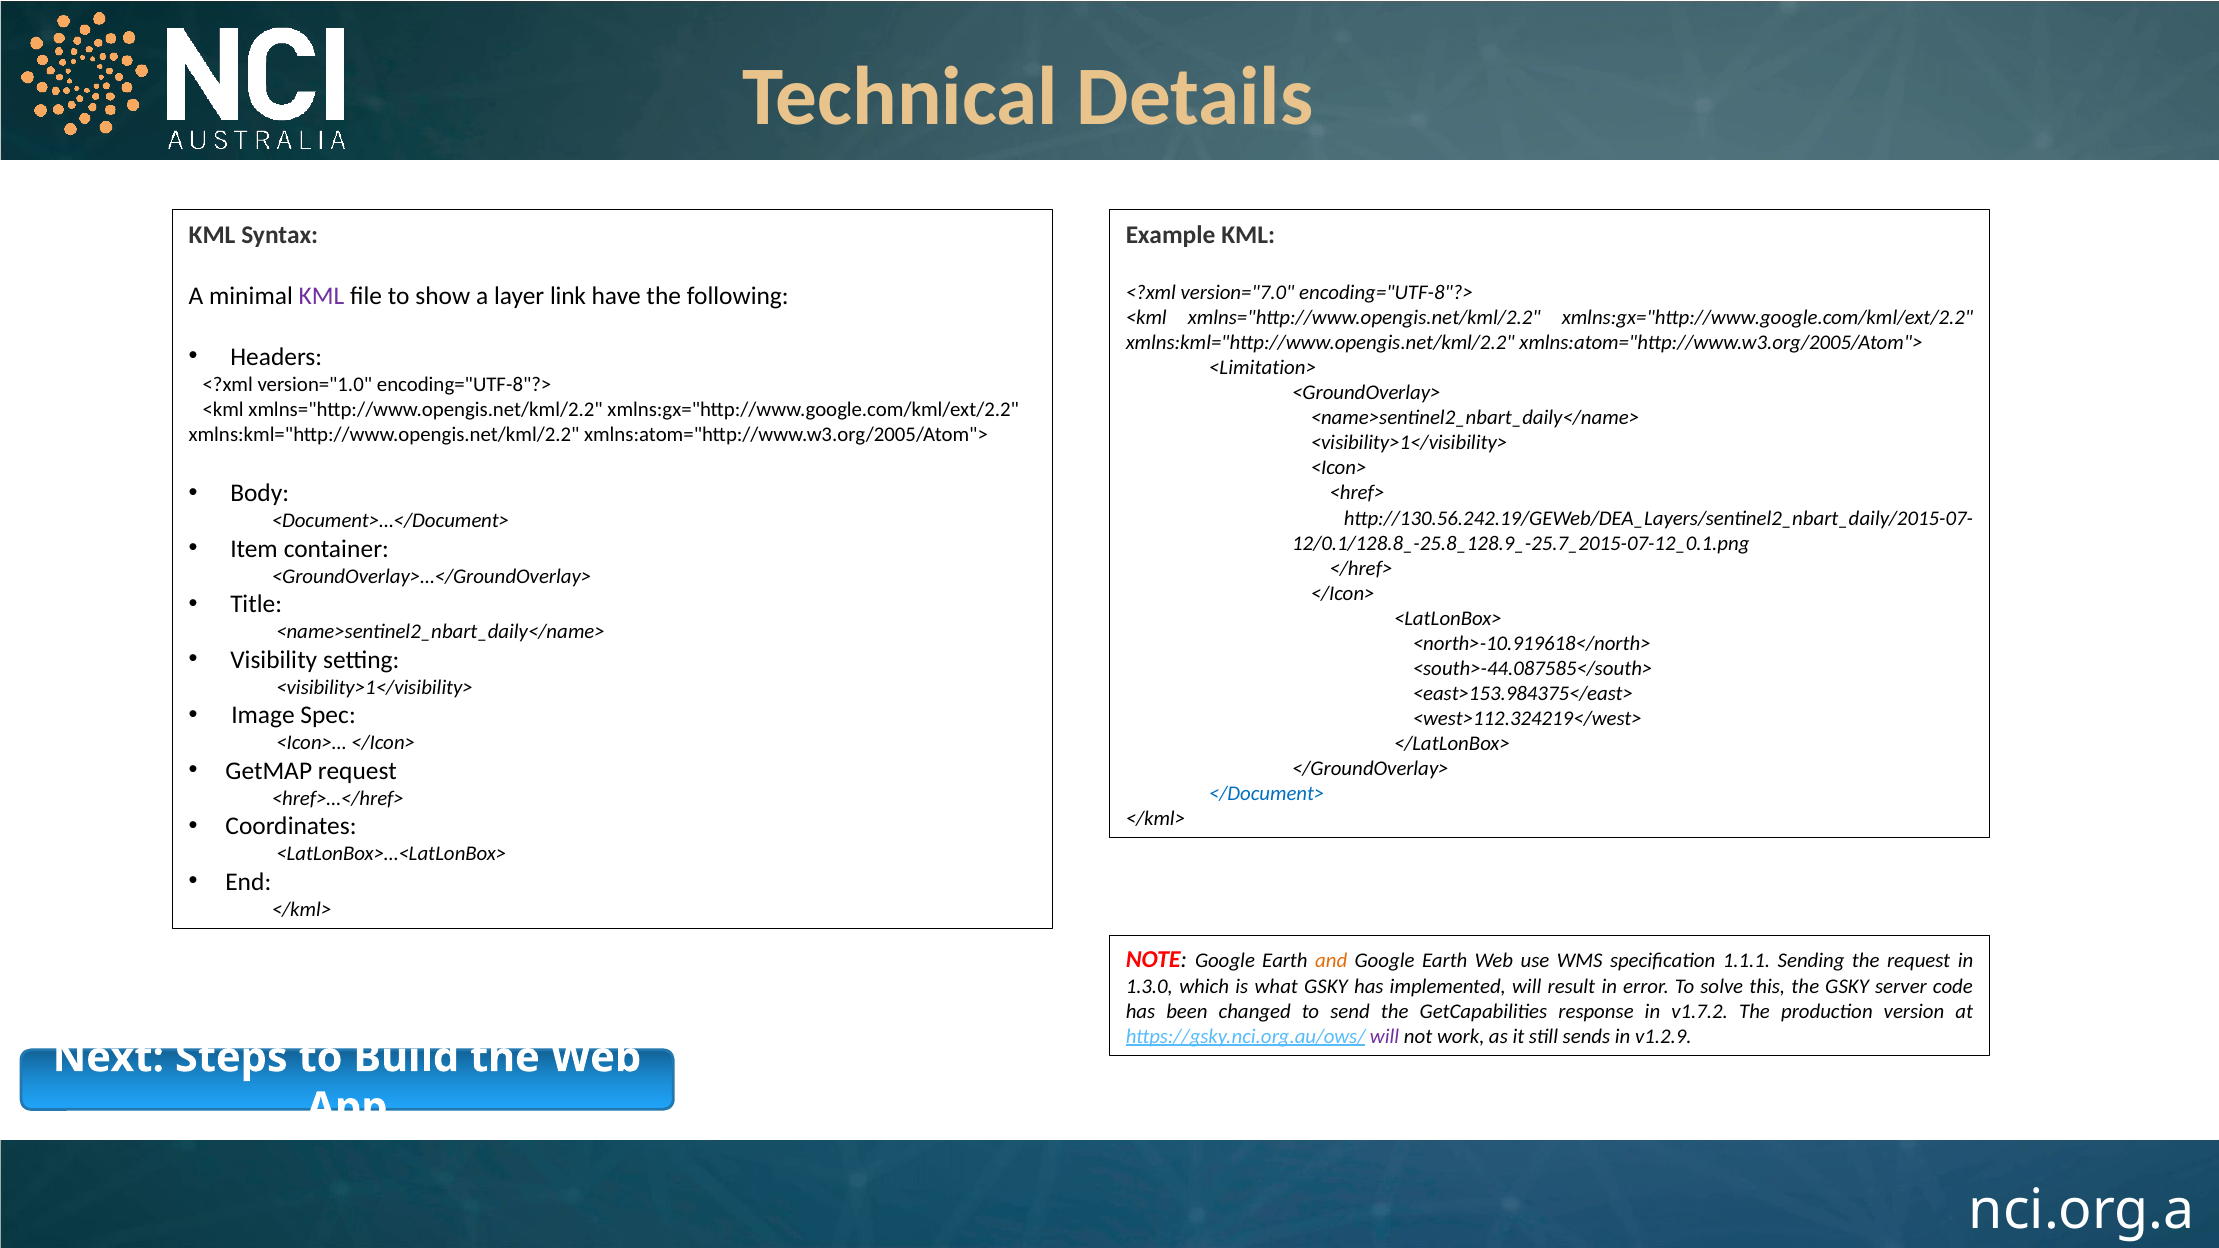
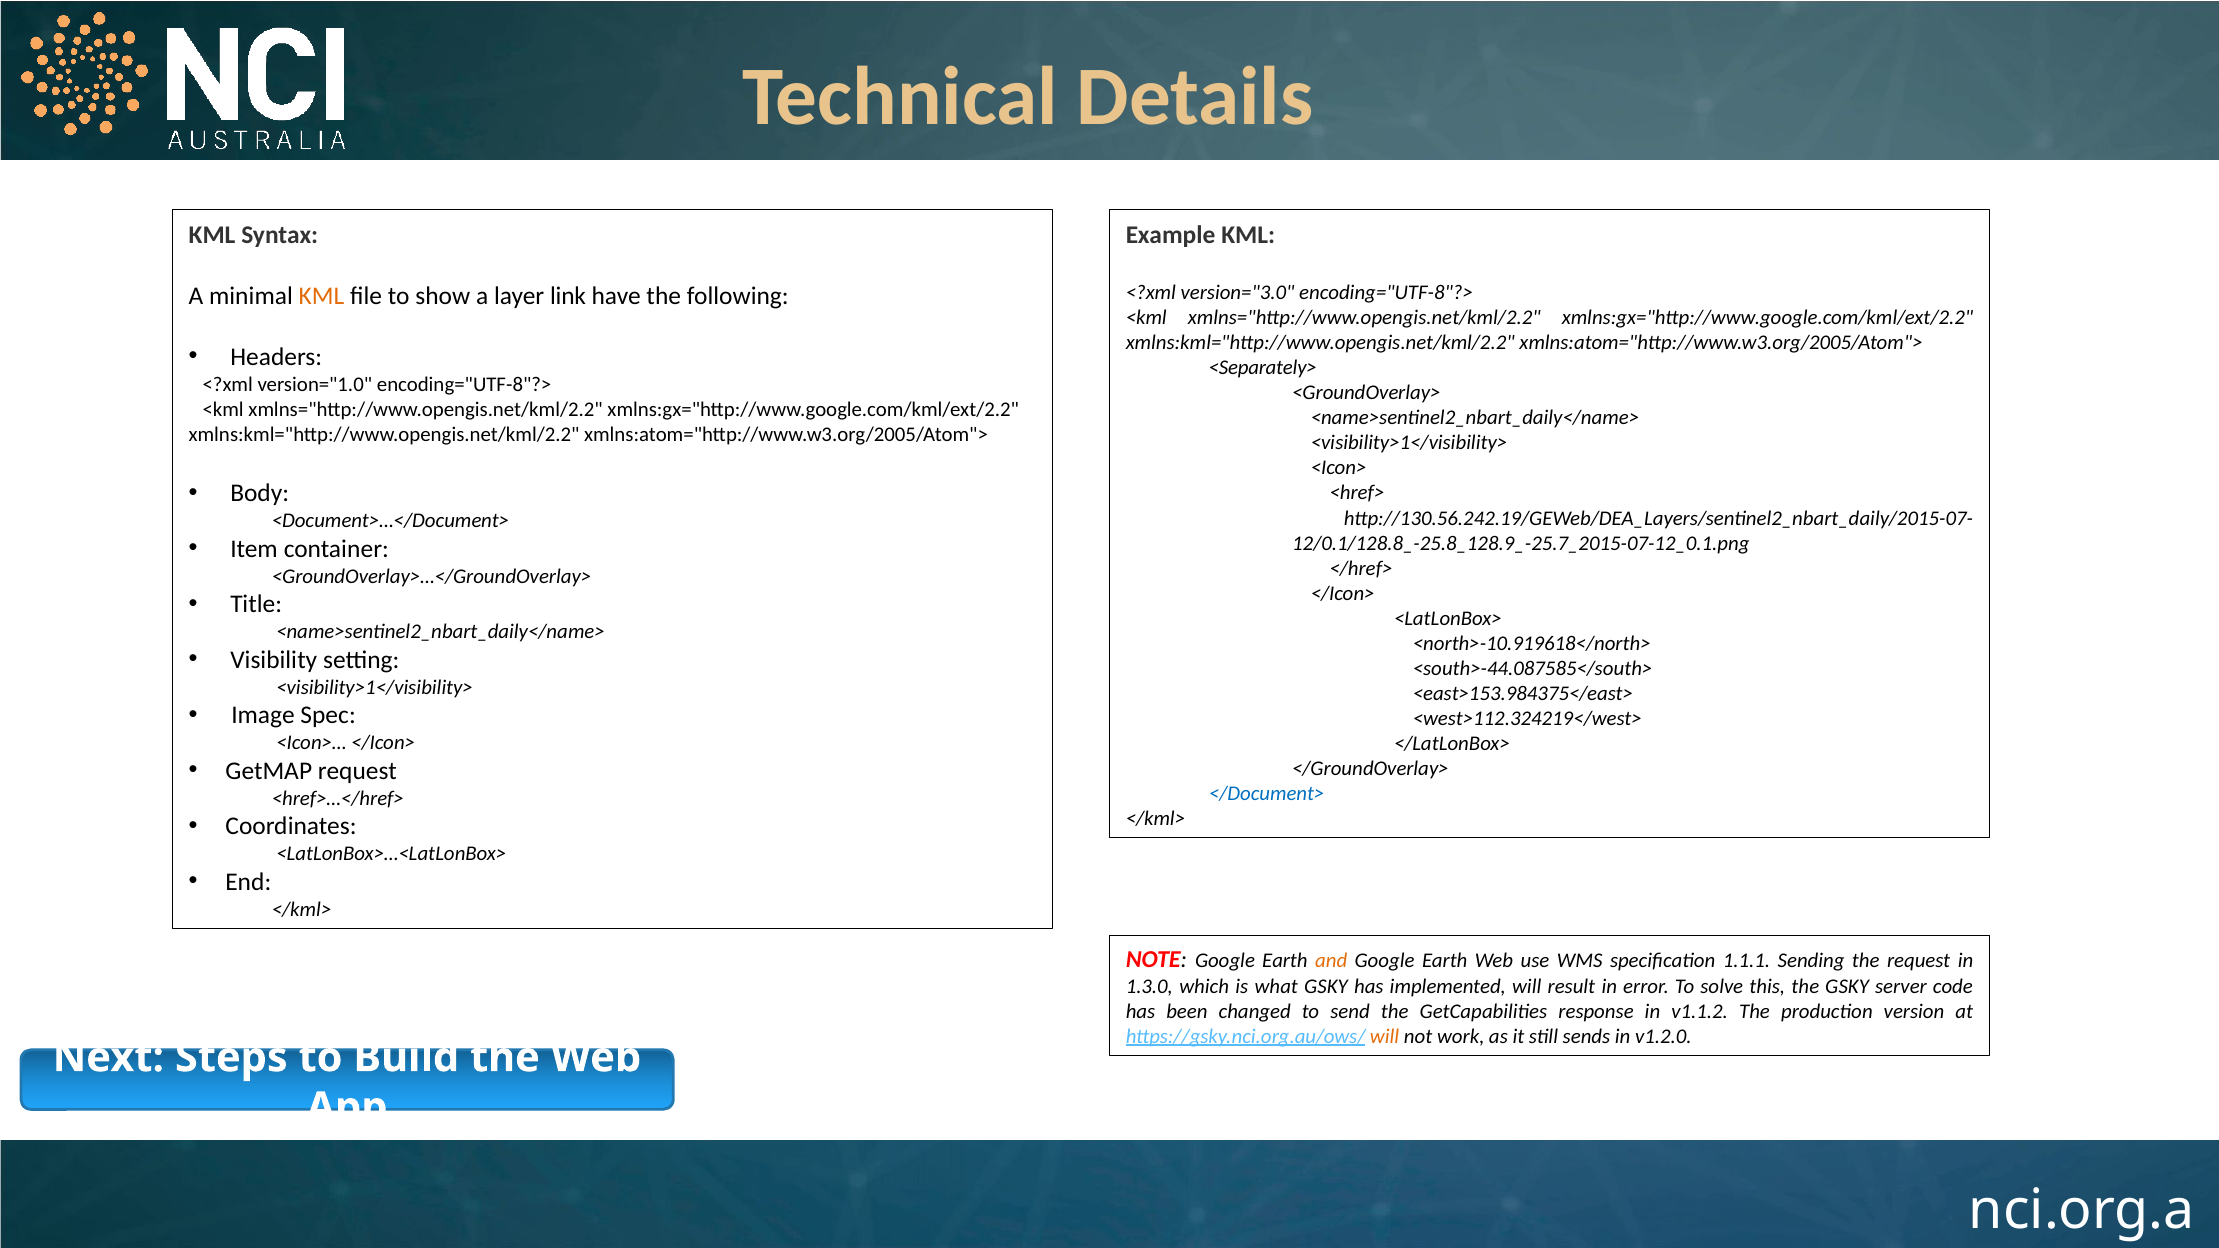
version="7.0: version="7.0 -> version="3.0
KML at (322, 296) colour: purple -> orange
<Limitation>: <Limitation> -> <Separately>
v1.7.2: v1.7.2 -> v1.1.2
will at (1385, 1037) colour: purple -> orange
v1.2.9: v1.2.9 -> v1.2.0
